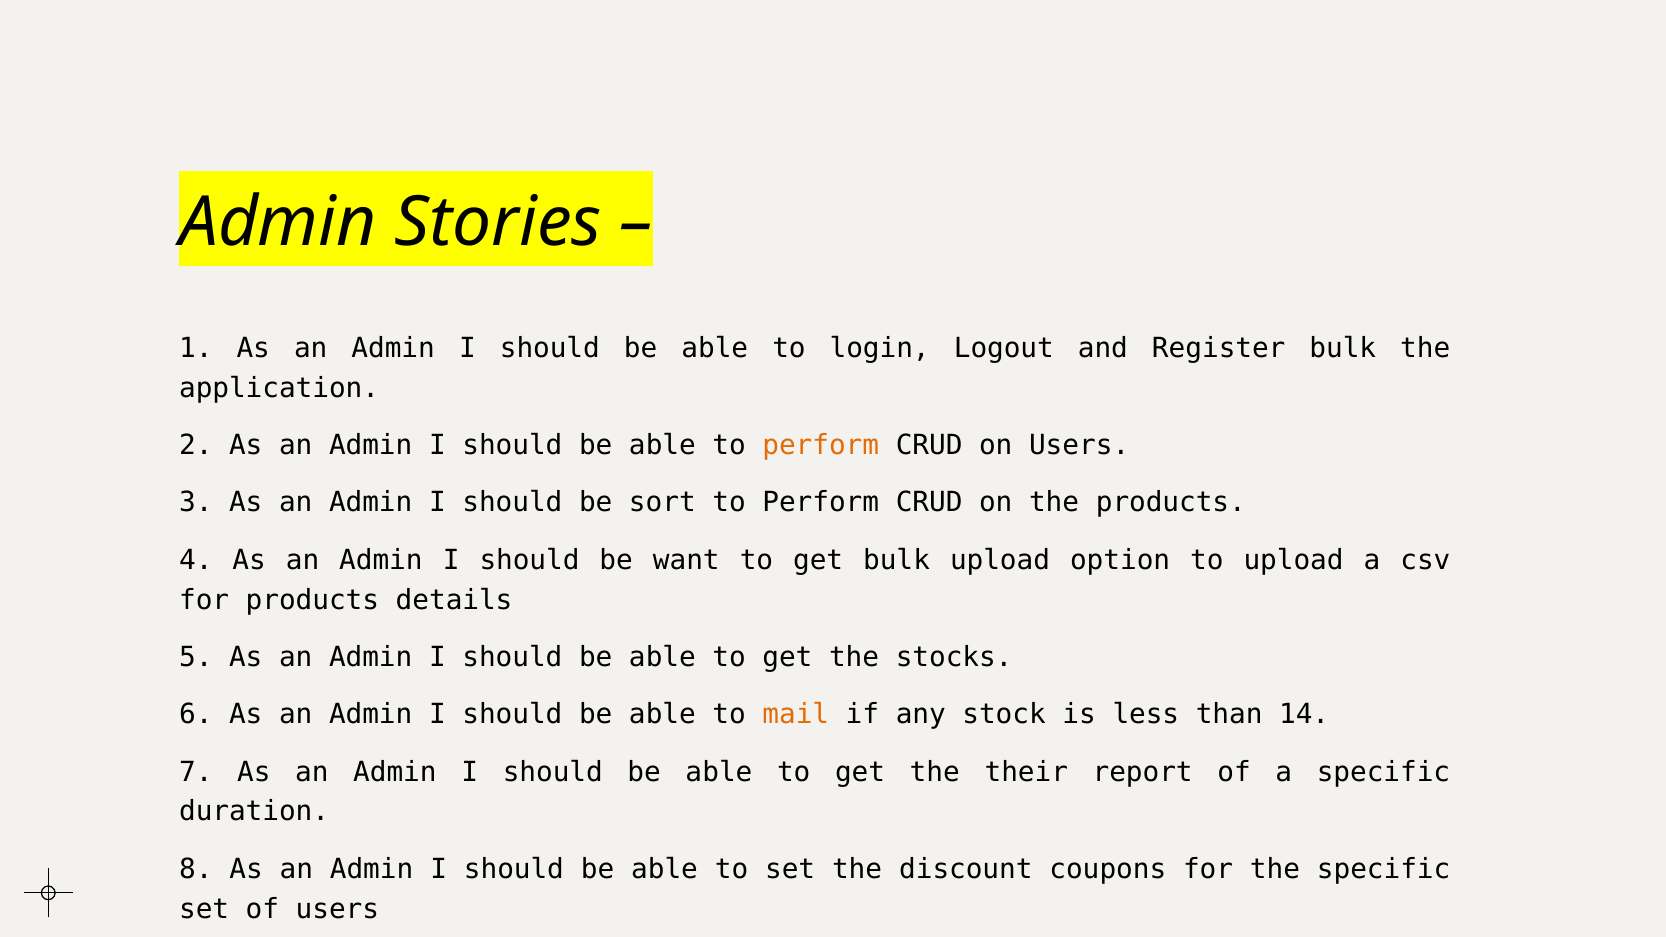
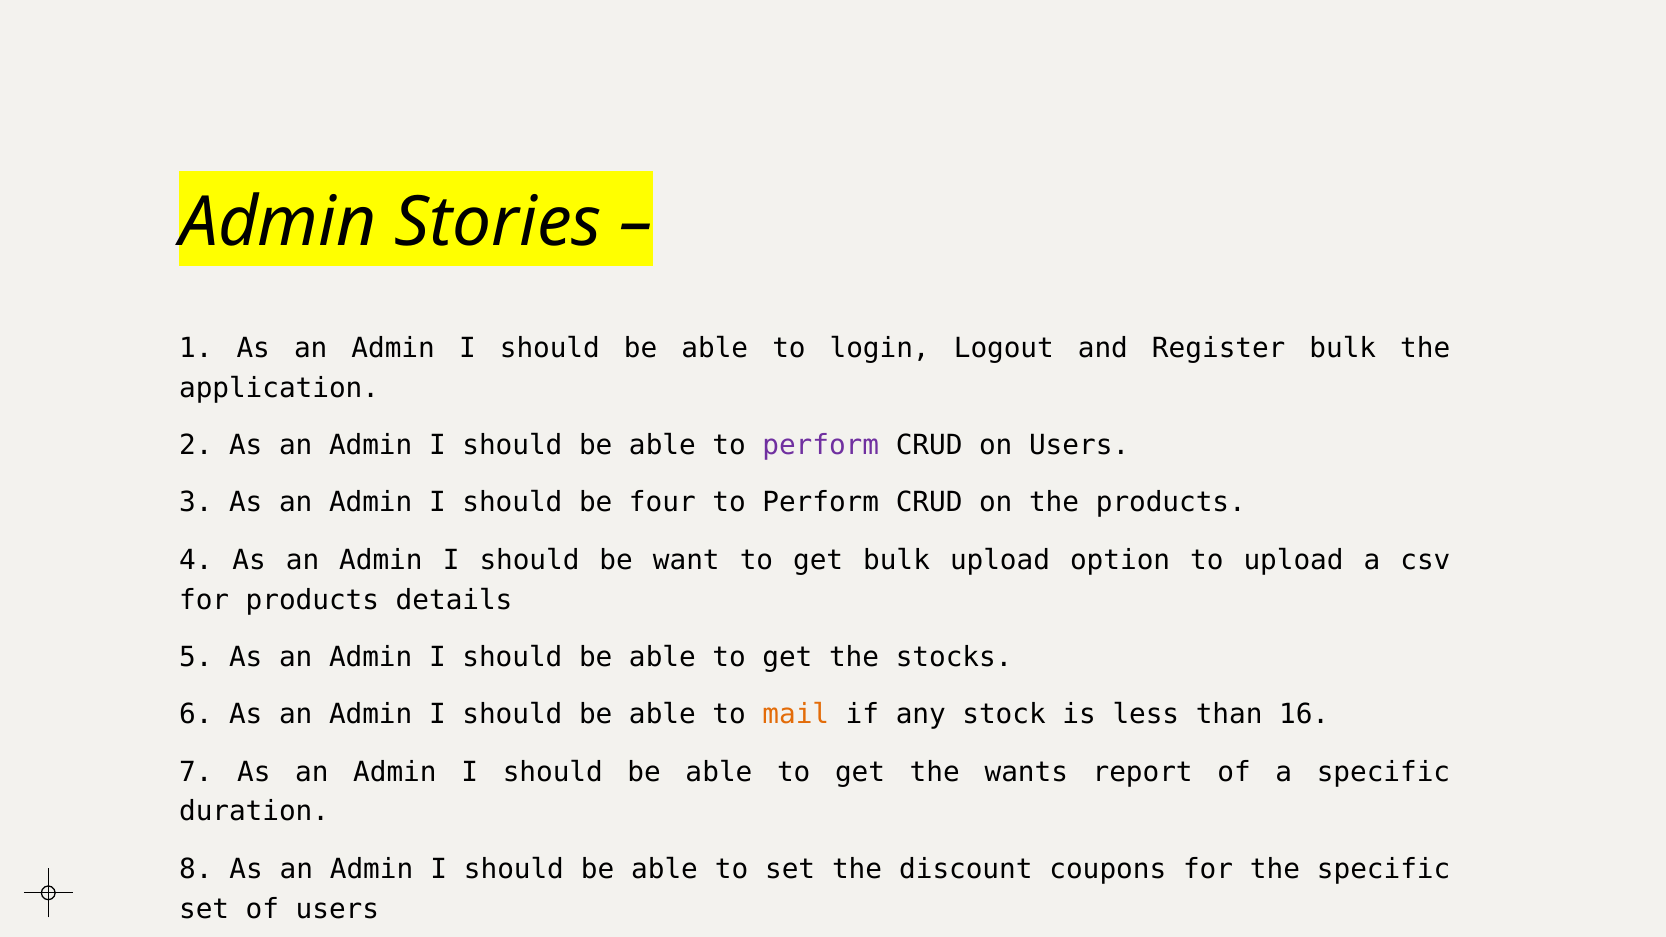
perform at (821, 445) colour: orange -> purple
sort: sort -> four
14: 14 -> 16
their: their -> wants
